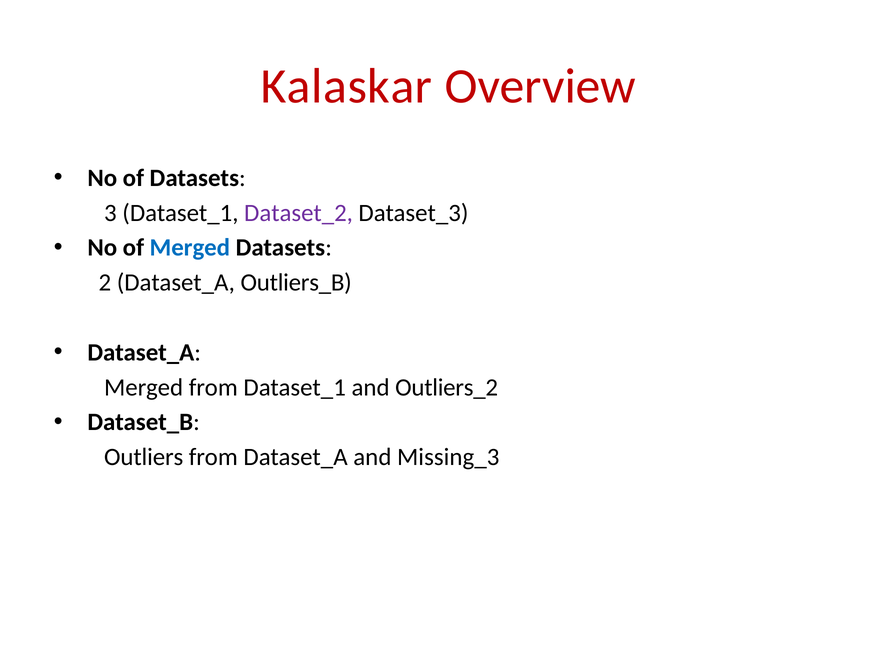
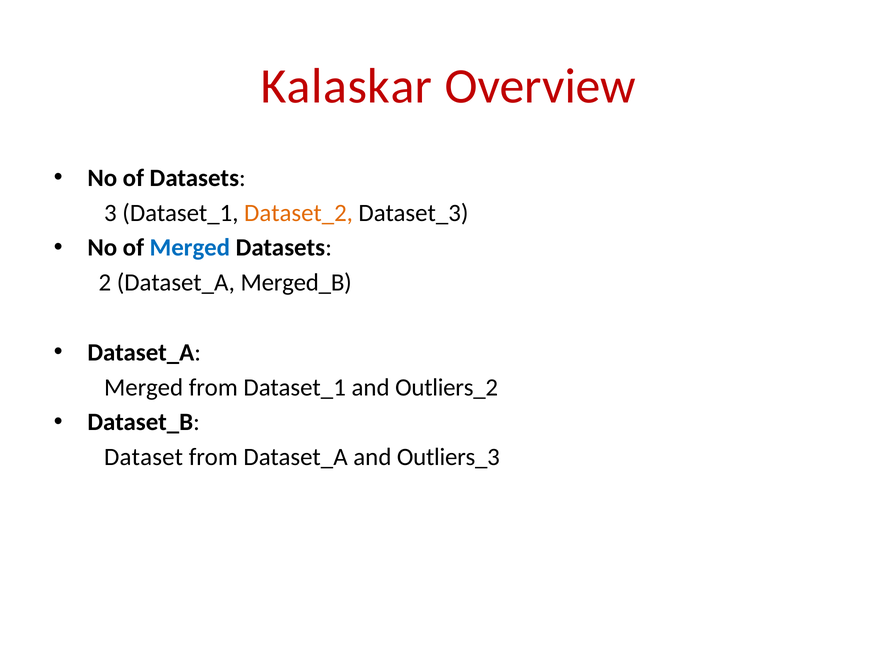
Dataset_2 colour: purple -> orange
Outliers_B: Outliers_B -> Merged_B
Outliers: Outliers -> Dataset
Missing_3: Missing_3 -> Outliers_3
